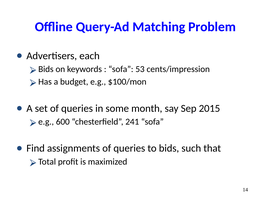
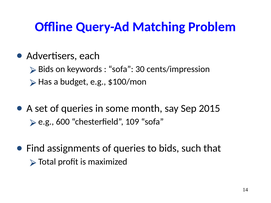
53: 53 -> 30
241: 241 -> 109
